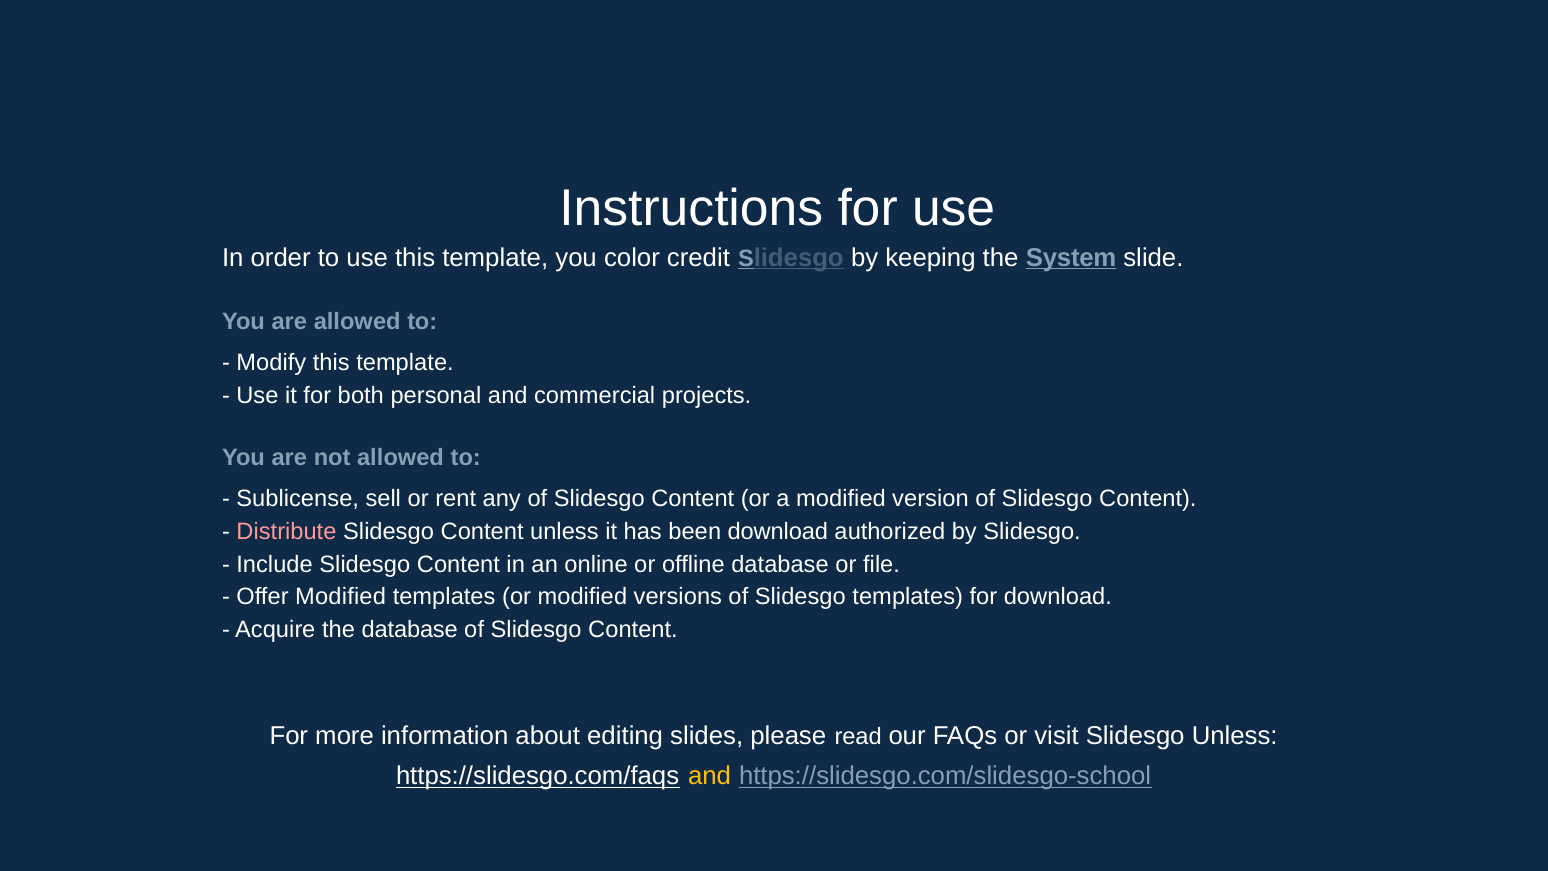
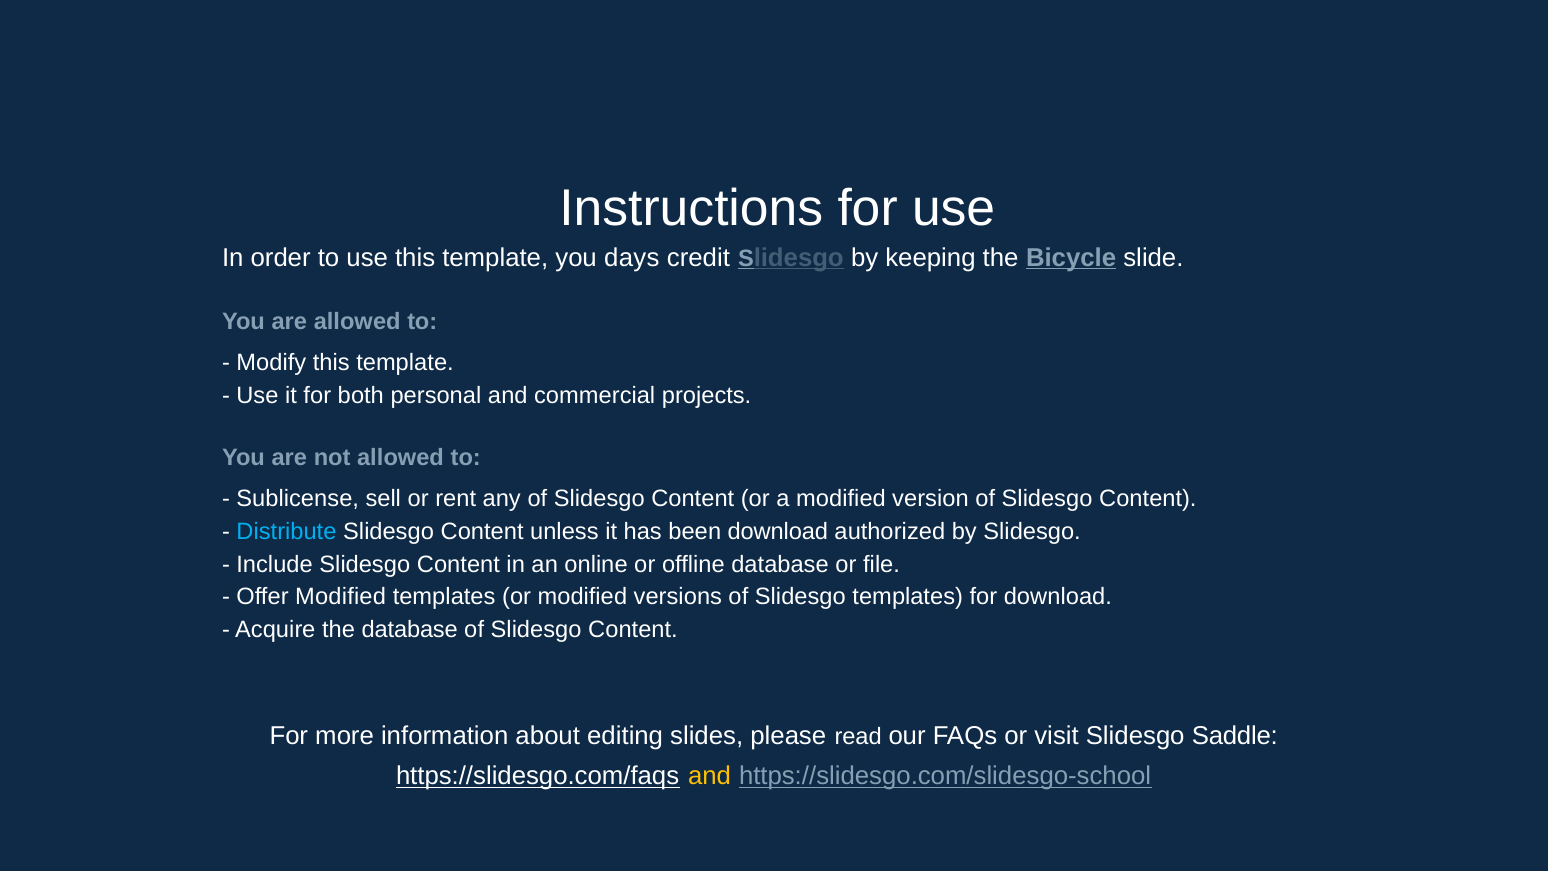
color: color -> days
System: System -> Bicycle
Distribute colour: pink -> light blue
Slidesgo Unless: Unless -> Saddle
